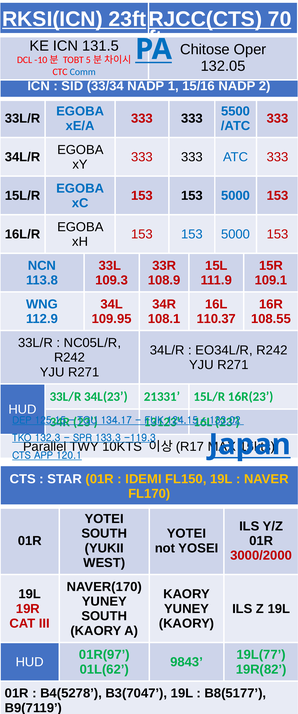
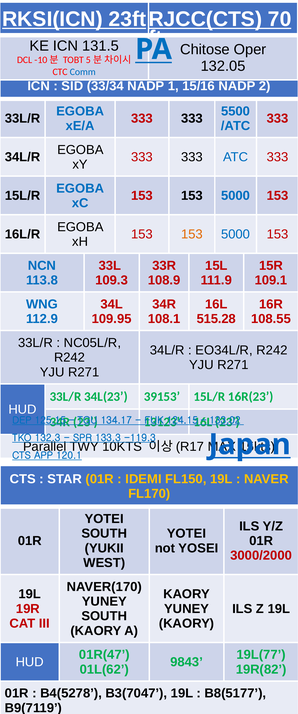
153 at (192, 234) colour: blue -> orange
110.37: 110.37 -> 515.28
21331: 21331 -> 39153
01R(97: 01R(97 -> 01R(47
